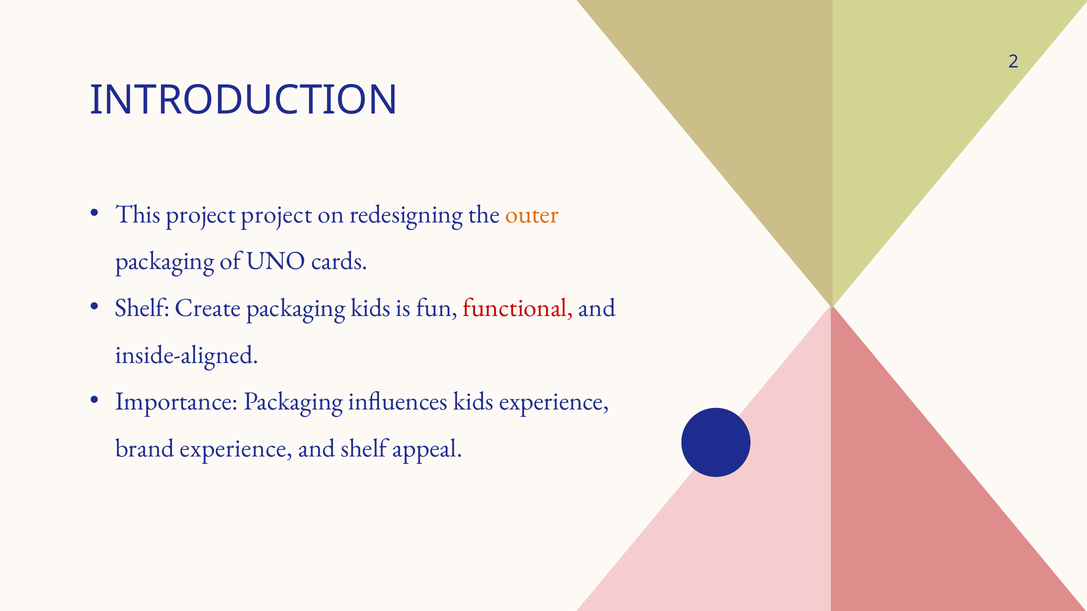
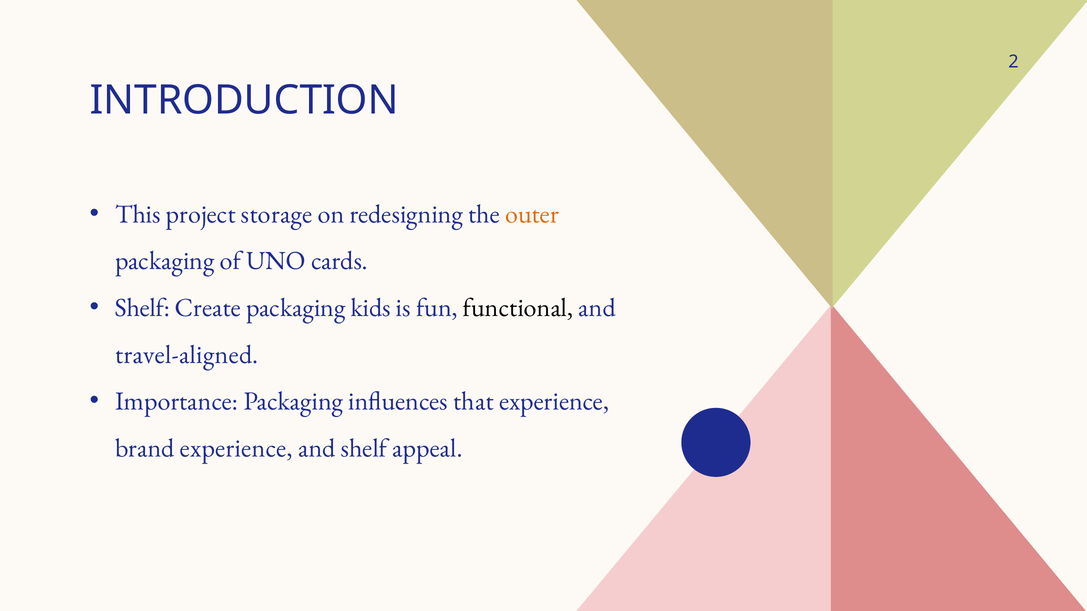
project project: project -> storage
functional colour: red -> black
inside-aligned: inside-aligned -> travel-aligned
influences kids: kids -> that
